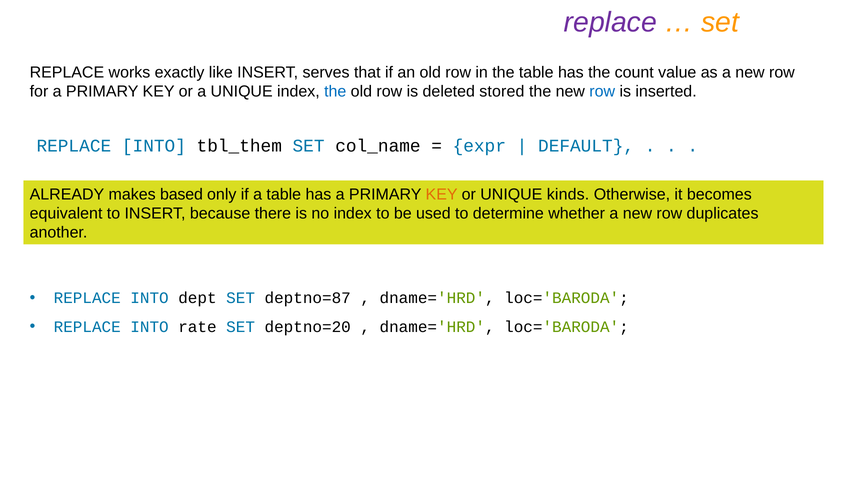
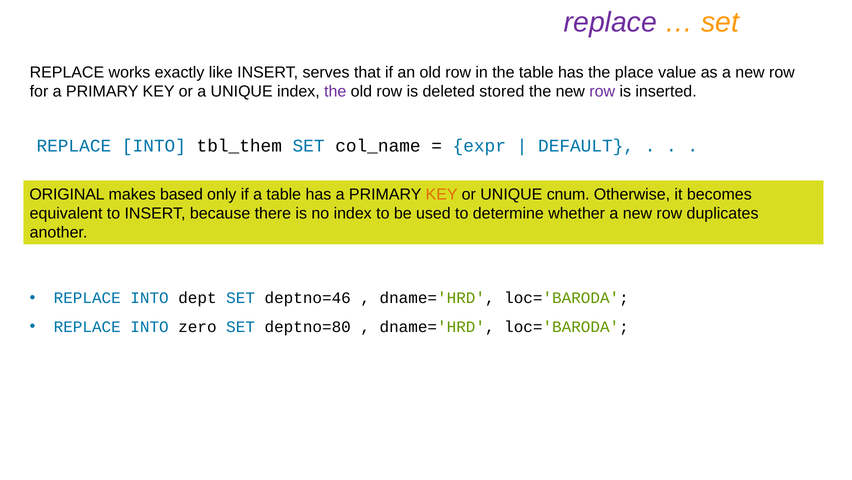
count: count -> place
the at (335, 92) colour: blue -> purple
row at (602, 92) colour: blue -> purple
ALREADY: ALREADY -> ORIGINAL
kinds: kinds -> cnum
deptno=87: deptno=87 -> deptno=46
rate: rate -> zero
deptno=20: deptno=20 -> deptno=80
